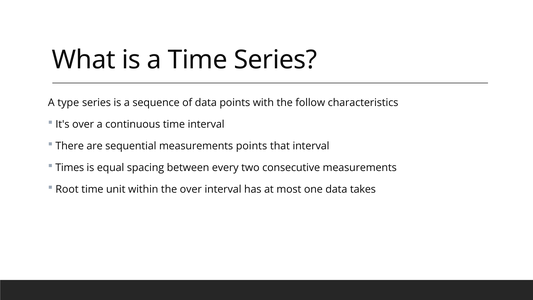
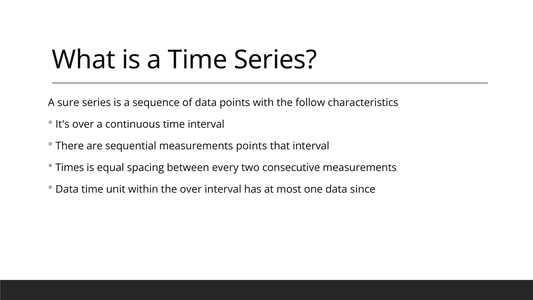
type: type -> sure
Root at (67, 189): Root -> Data
takes: takes -> since
